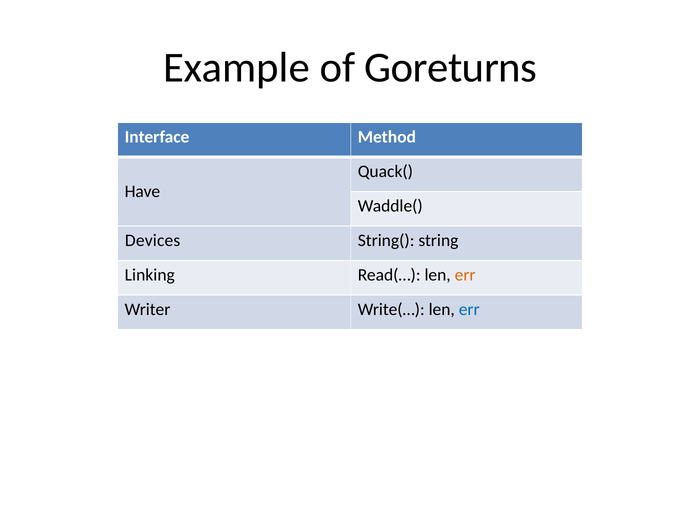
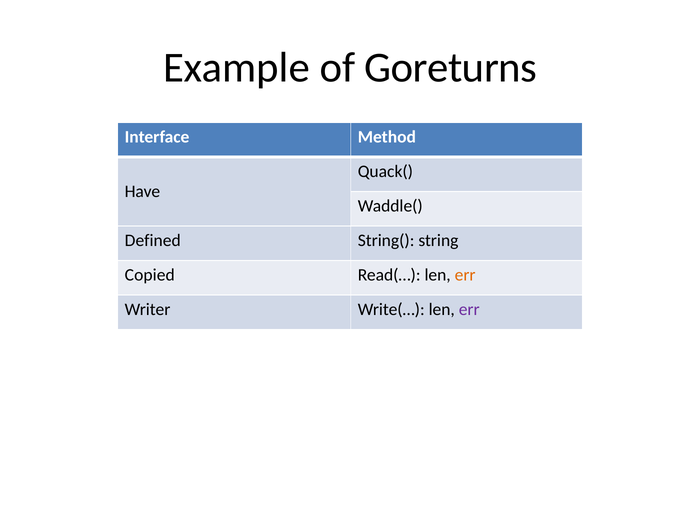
Devices: Devices -> Defined
Linking: Linking -> Copied
err at (469, 309) colour: blue -> purple
